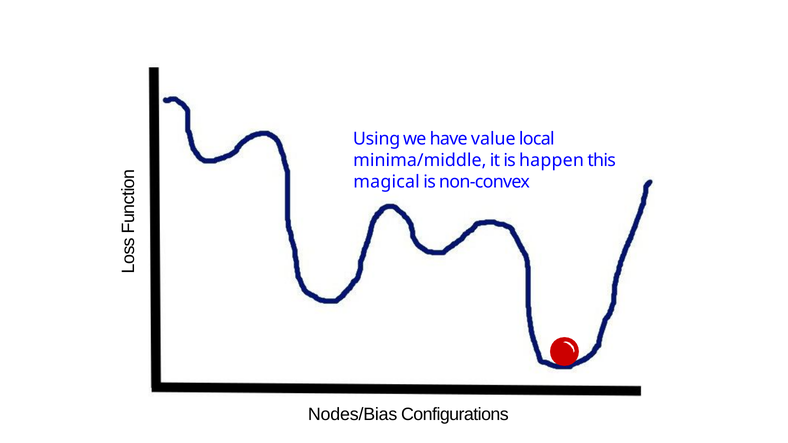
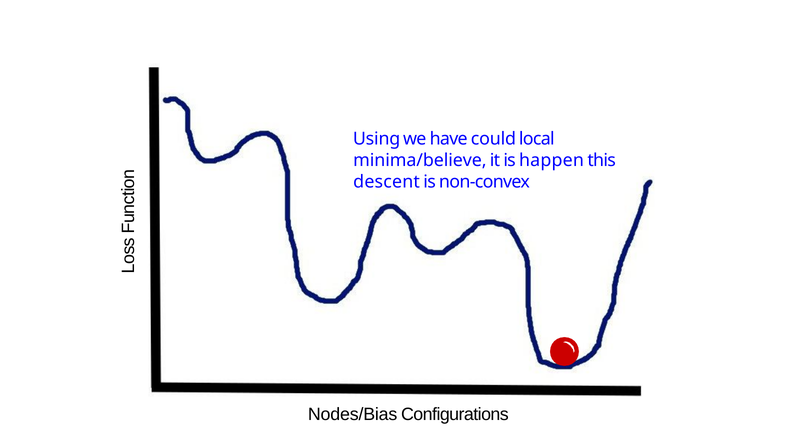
value: value -> could
minima/middle: minima/middle -> minima/believe
magical: magical -> descent
